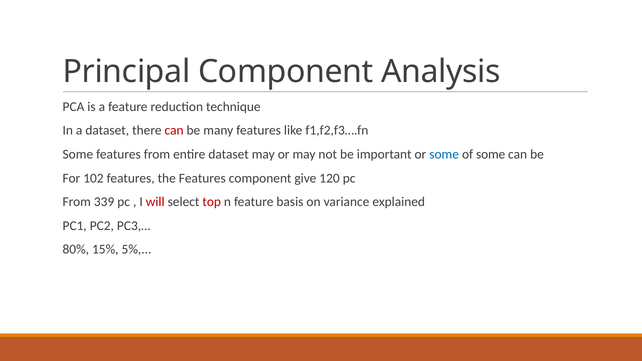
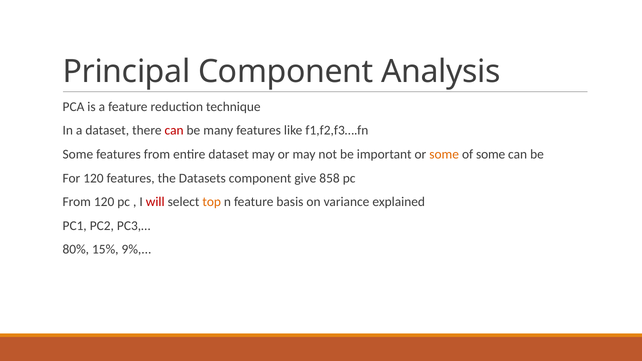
some at (444, 154) colour: blue -> orange
For 102: 102 -> 120
the Features: Features -> Datasets
120: 120 -> 858
From 339: 339 -> 120
top colour: red -> orange
5%: 5% -> 9%
